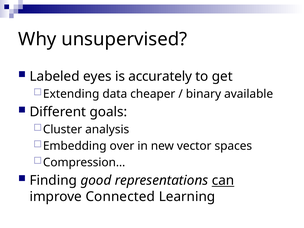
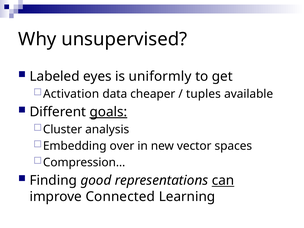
accurately: accurately -> uniformly
Extending: Extending -> Activation
binary: binary -> tuples
goals underline: none -> present
